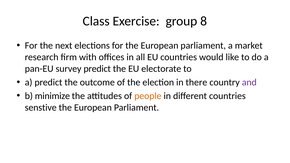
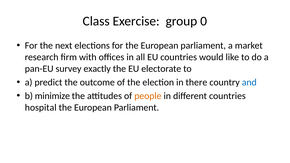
8: 8 -> 0
survey predict: predict -> exactly
and colour: purple -> blue
senstive: senstive -> hospital
